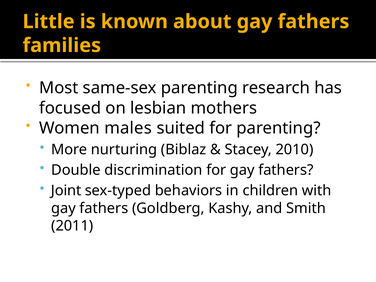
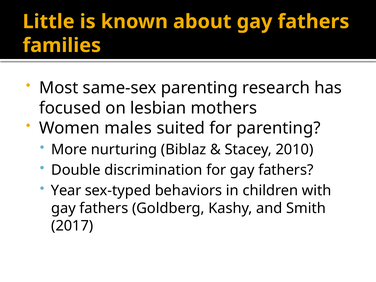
Joint: Joint -> Year
2011: 2011 -> 2017
